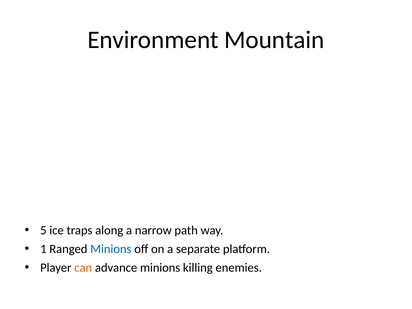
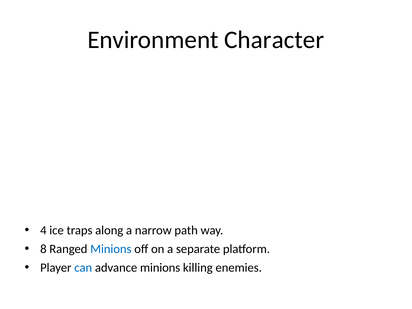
Mountain: Mountain -> Character
5: 5 -> 4
1: 1 -> 8
can colour: orange -> blue
